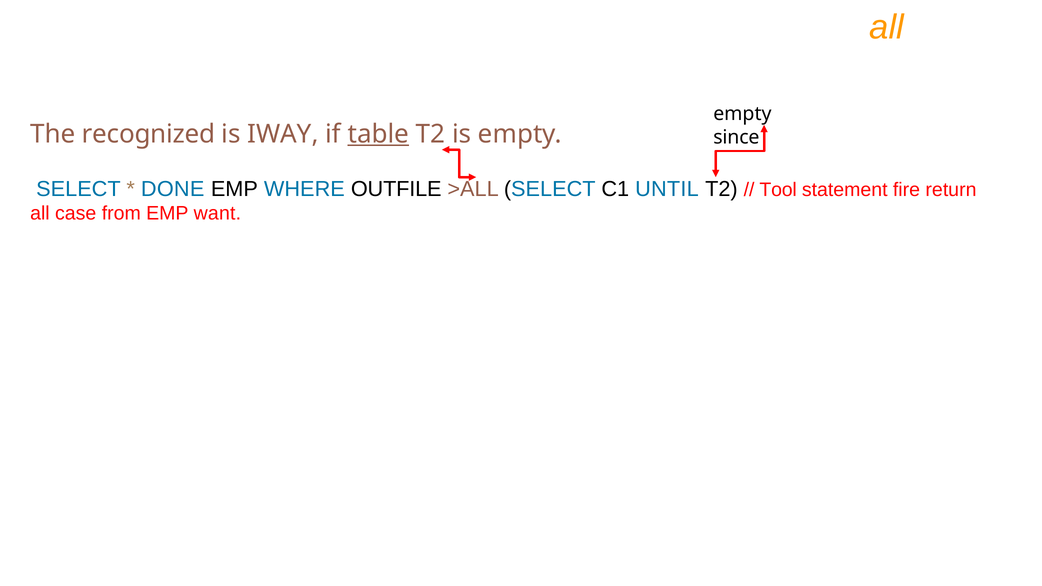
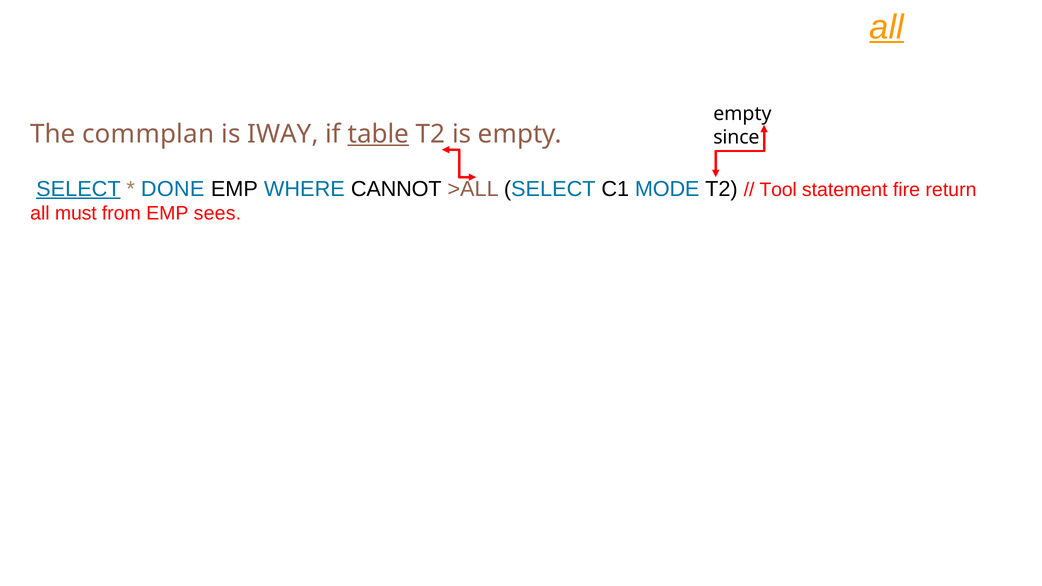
all at (887, 27) underline: none -> present
recognized: recognized -> commplan
SELECT at (78, 189) underline: none -> present
OUTFILE: OUTFILE -> CANNOT
UNTIL: UNTIL -> MODE
case: case -> must
want: want -> sees
